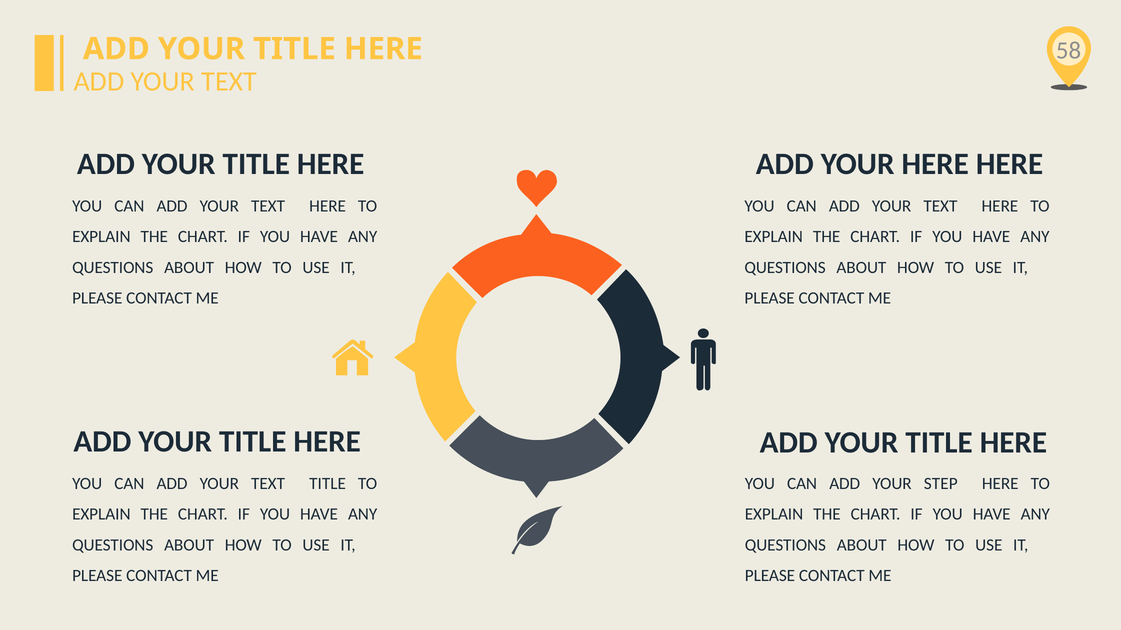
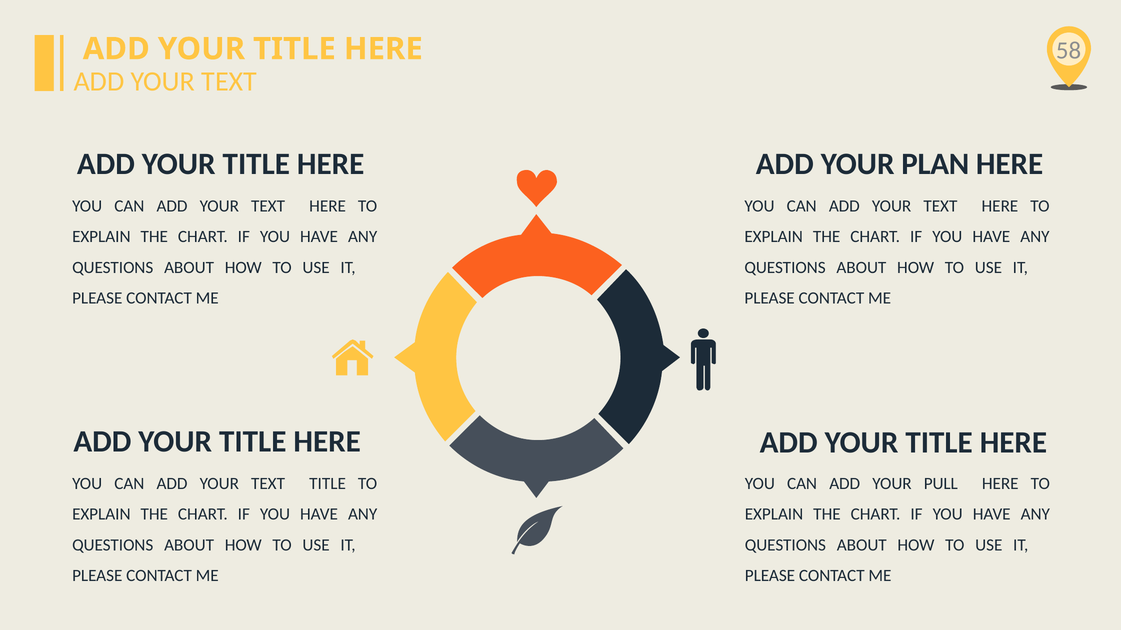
YOUR HERE: HERE -> PLAN
STEP: STEP -> PULL
